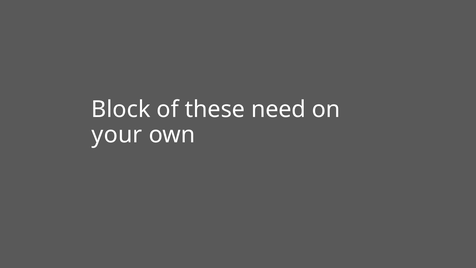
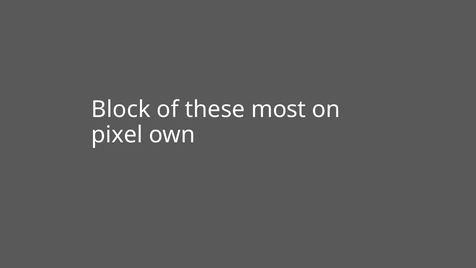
need: need -> most
your: your -> pixel
